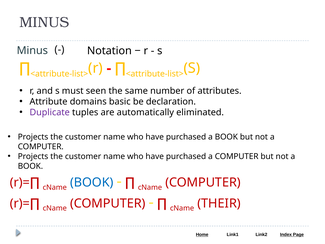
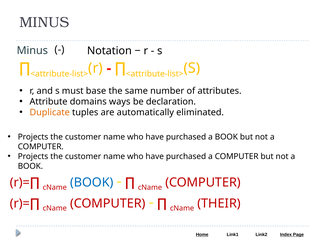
seen: seen -> base
basic: basic -> ways
Duplicate colour: purple -> orange
